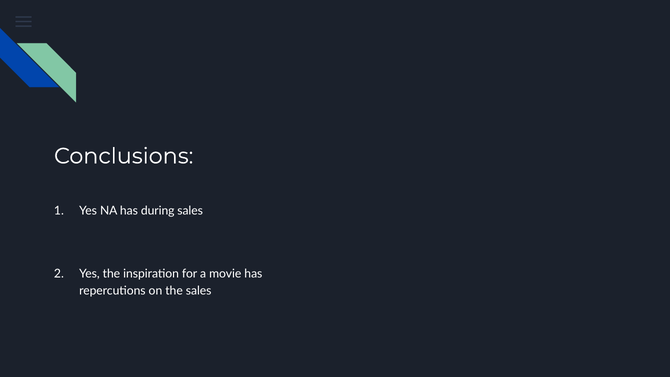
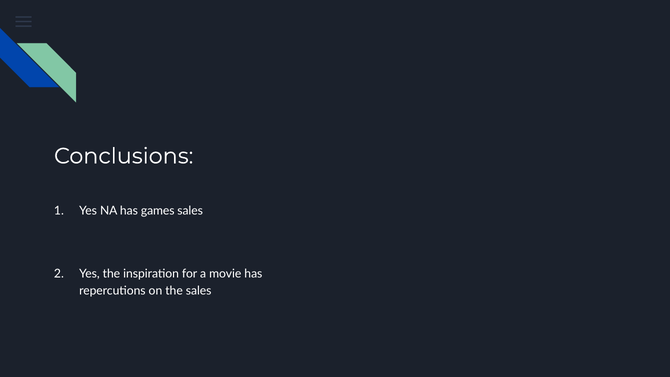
during: during -> games
